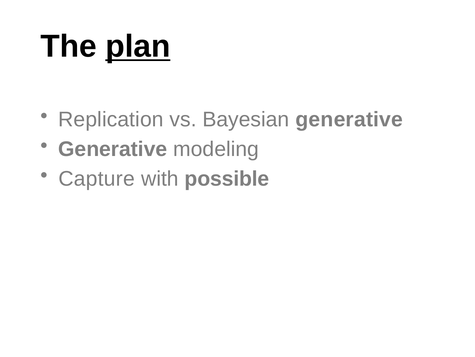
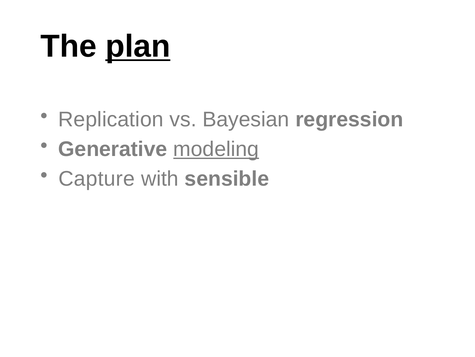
Bayesian generative: generative -> regression
modeling underline: none -> present
possible: possible -> sensible
